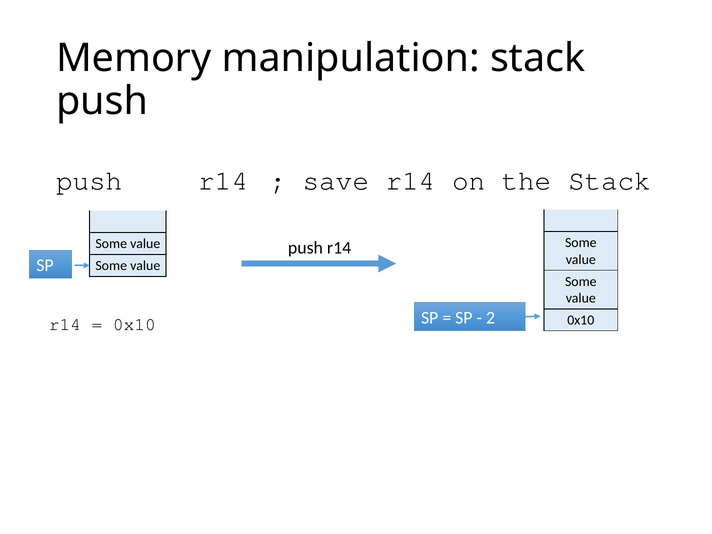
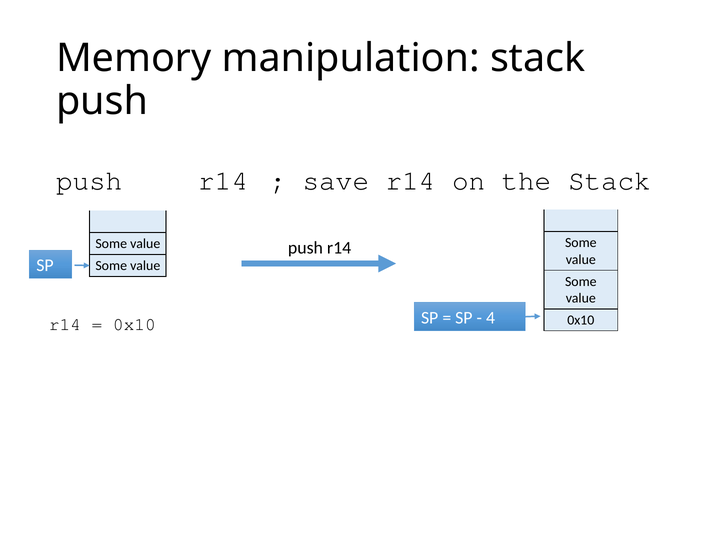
2: 2 -> 4
